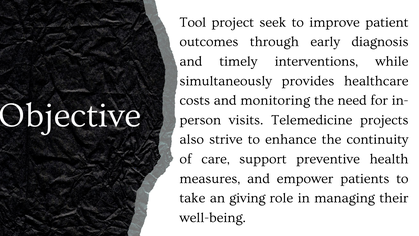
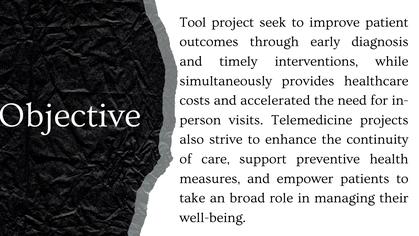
monitoring: monitoring -> accelerated
giving: giving -> broad
